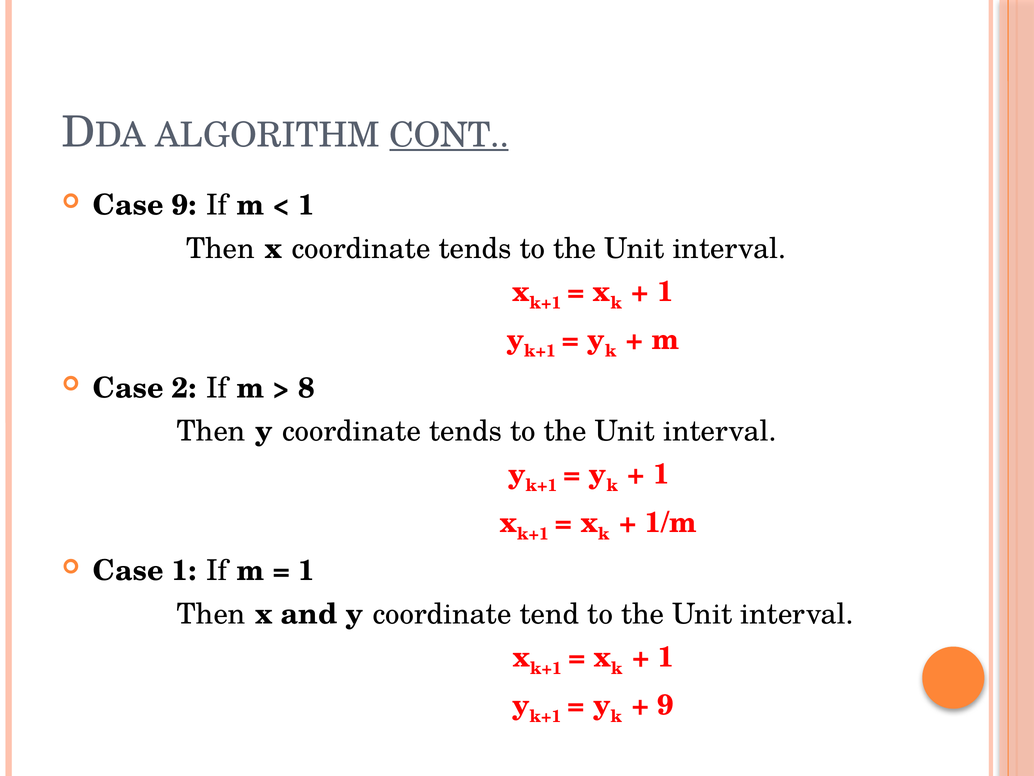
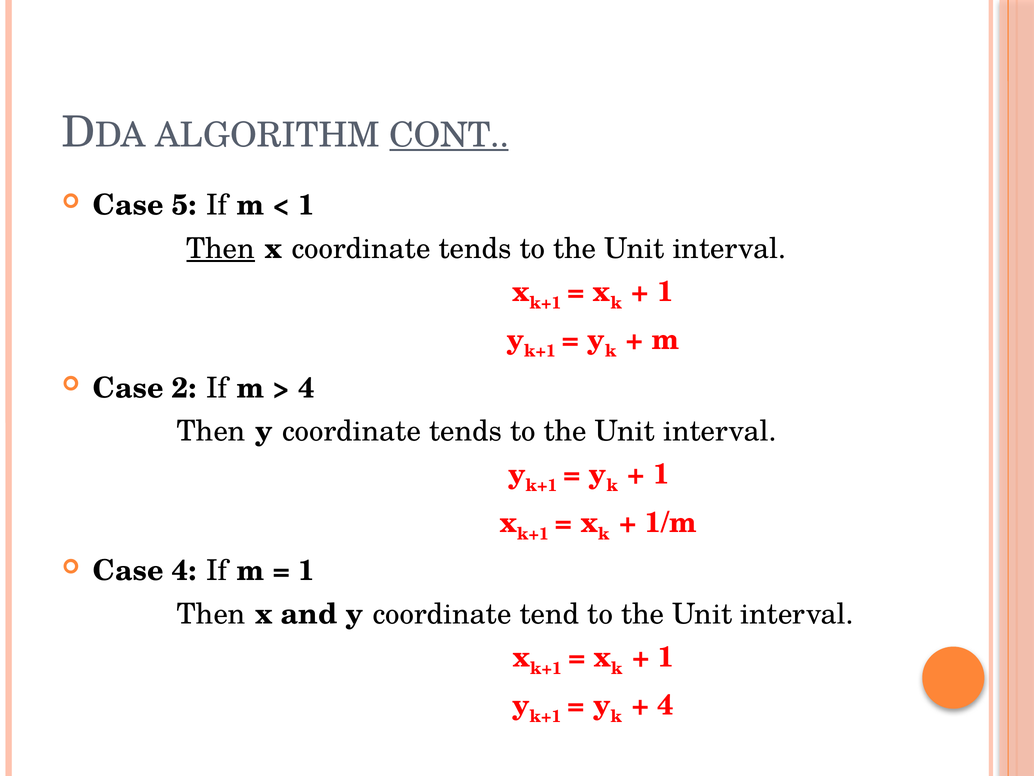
Case 9: 9 -> 5
Then at (221, 248) underline: none -> present
8 at (307, 388): 8 -> 4
Case 1: 1 -> 4
9 at (665, 705): 9 -> 4
